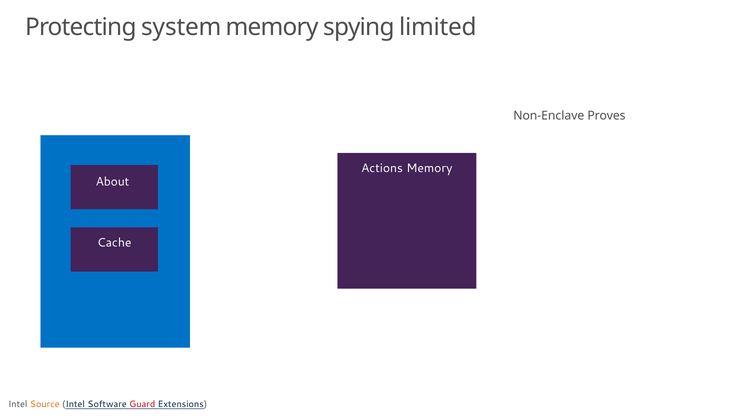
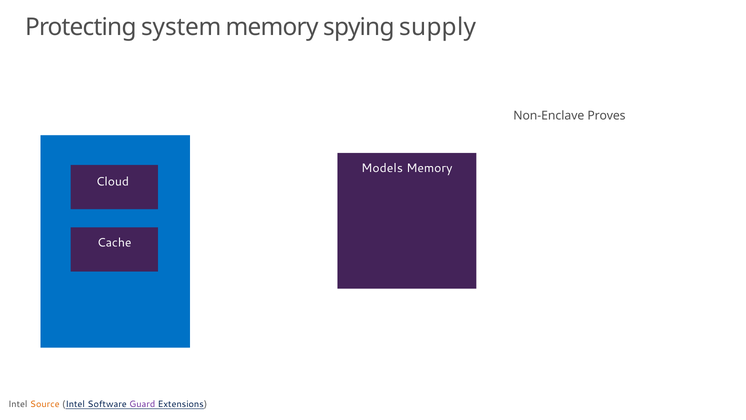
limited: limited -> supply
Actions: Actions -> Models
About: About -> Cloud
Guard colour: red -> purple
